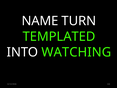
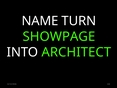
TEMPLATED: TEMPLATED -> SHOWPAGE
WATCHING: WATCHING -> ARCHITECT
